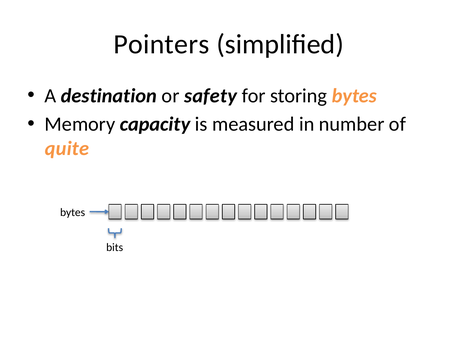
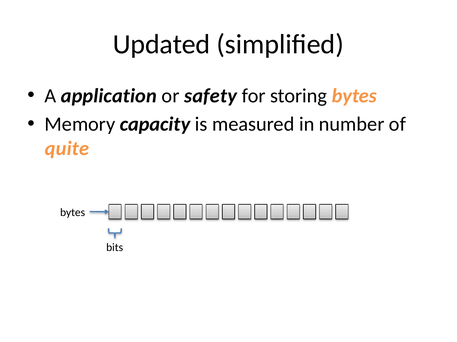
Pointers: Pointers -> Updated
destination: destination -> application
